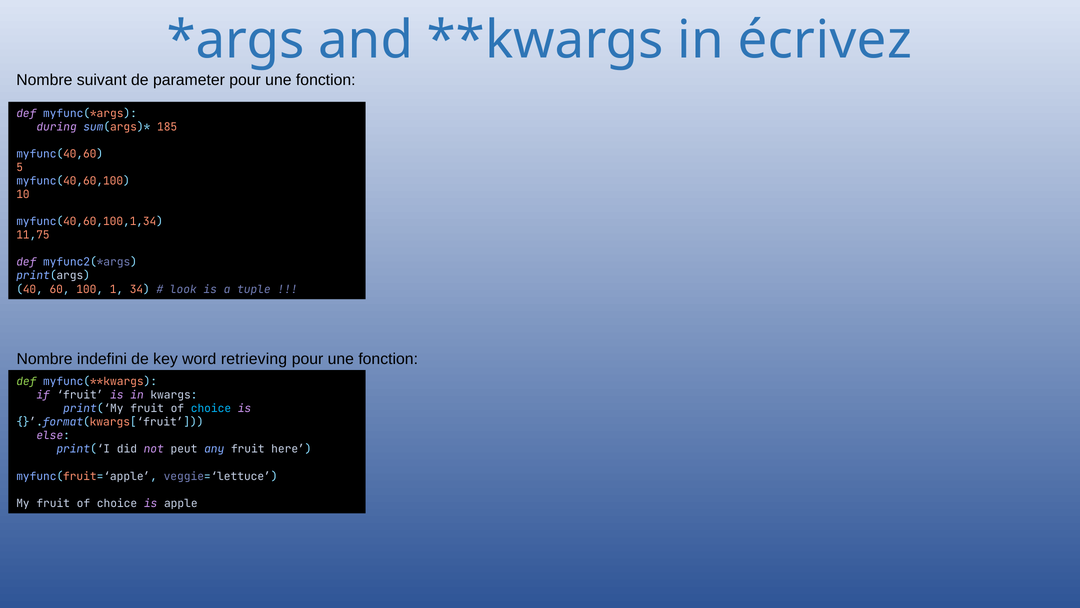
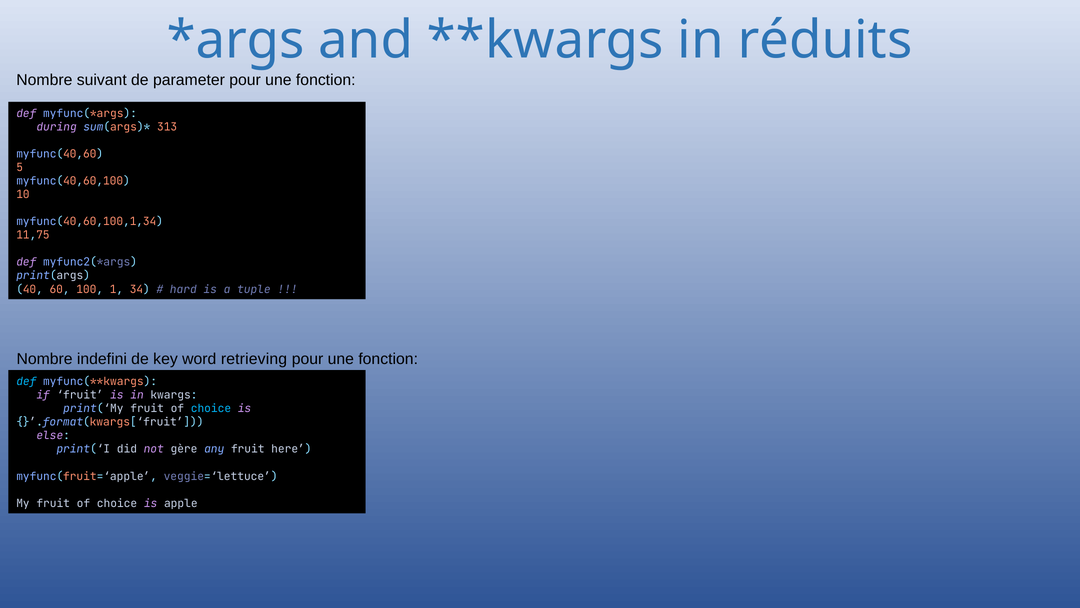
écrivez: écrivez -> réduits
185: 185 -> 313
look: look -> hard
def at (26, 381) colour: light green -> light blue
peut: peut -> gère
